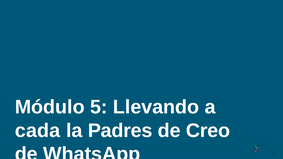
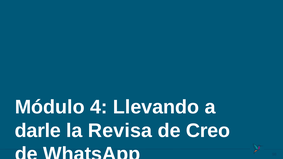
5: 5 -> 4
cada: cada -> darle
Padres: Padres -> Revisa
